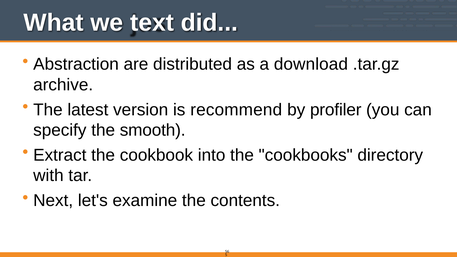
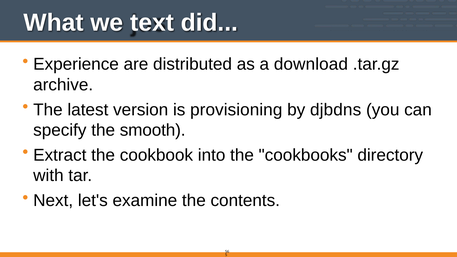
Abstraction: Abstraction -> Experience
recommend: recommend -> provisioning
profiler: profiler -> djbdns
